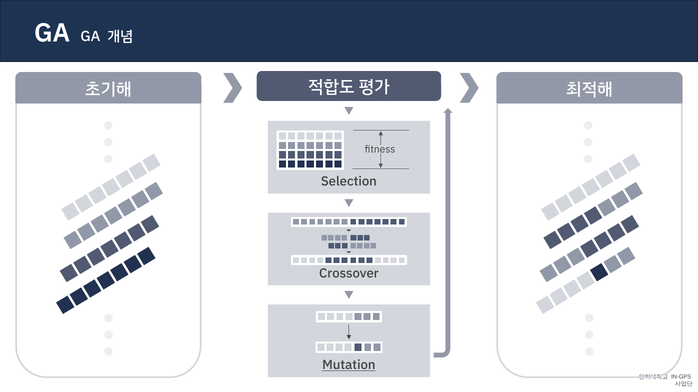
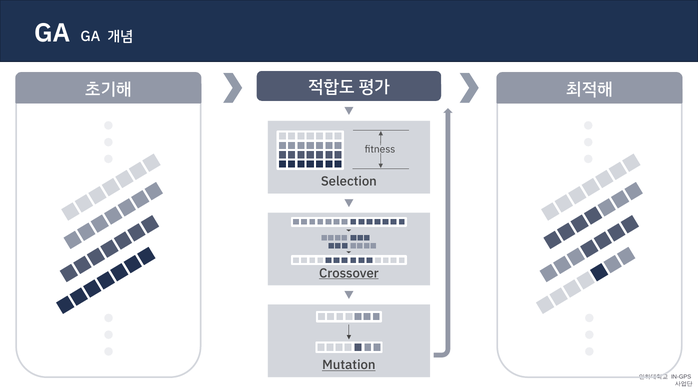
Crossover underline: none -> present
